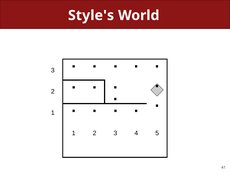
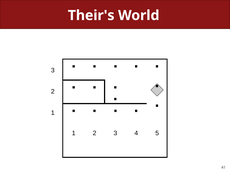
Style's: Style's -> Their's
